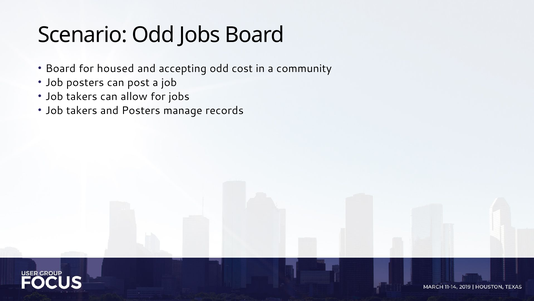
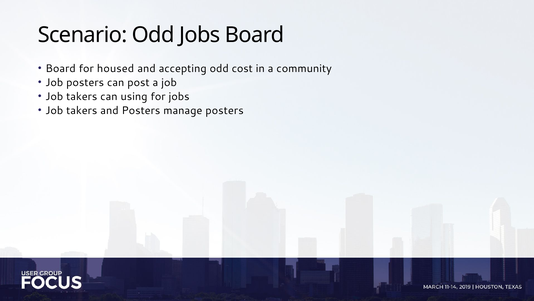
allow: allow -> using
manage records: records -> posters
